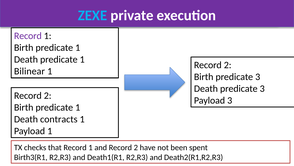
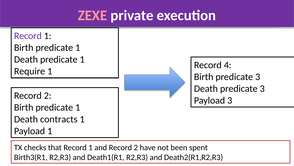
ZEXE colour: light blue -> pink
2 at (228, 65): 2 -> 4
Bilinear: Bilinear -> Require
